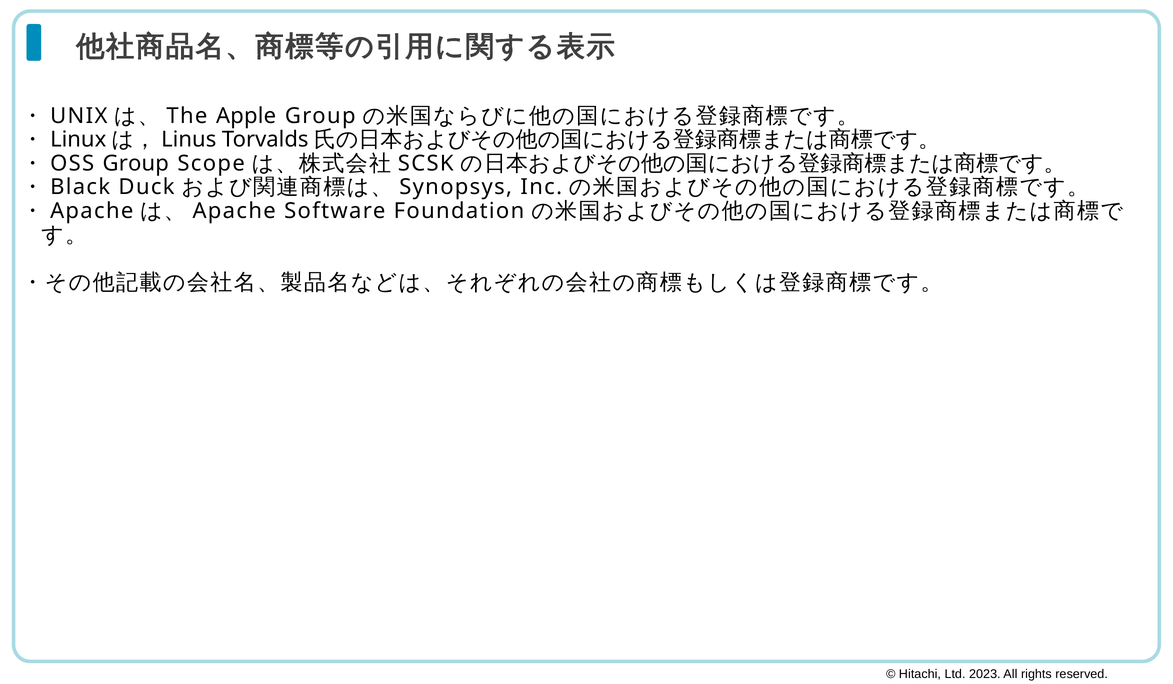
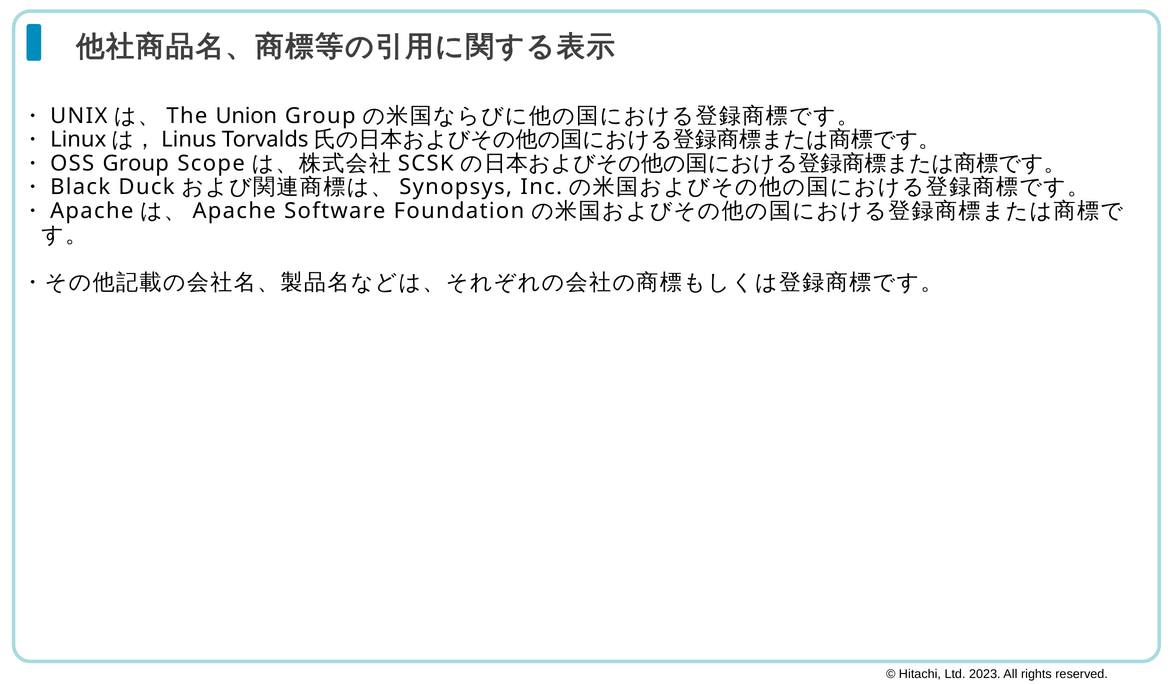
Apple: Apple -> Union
